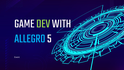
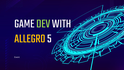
ALLEGRO colour: light blue -> yellow
